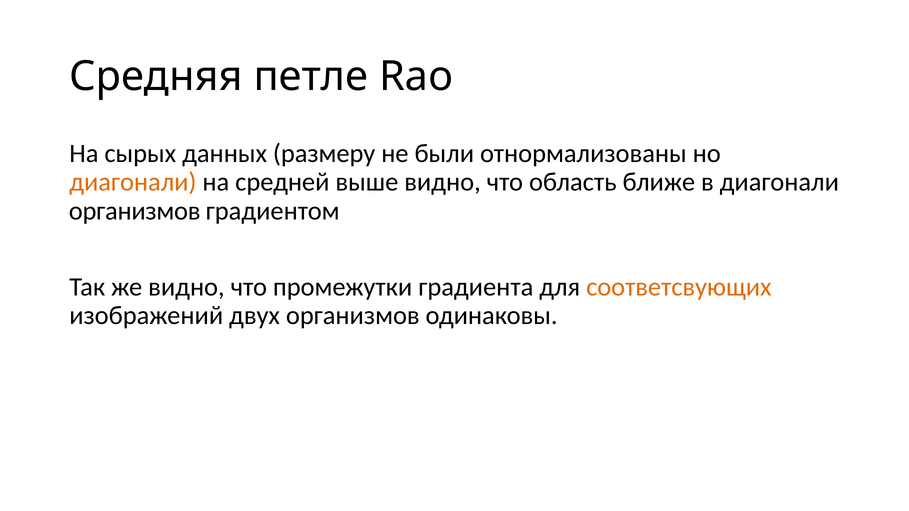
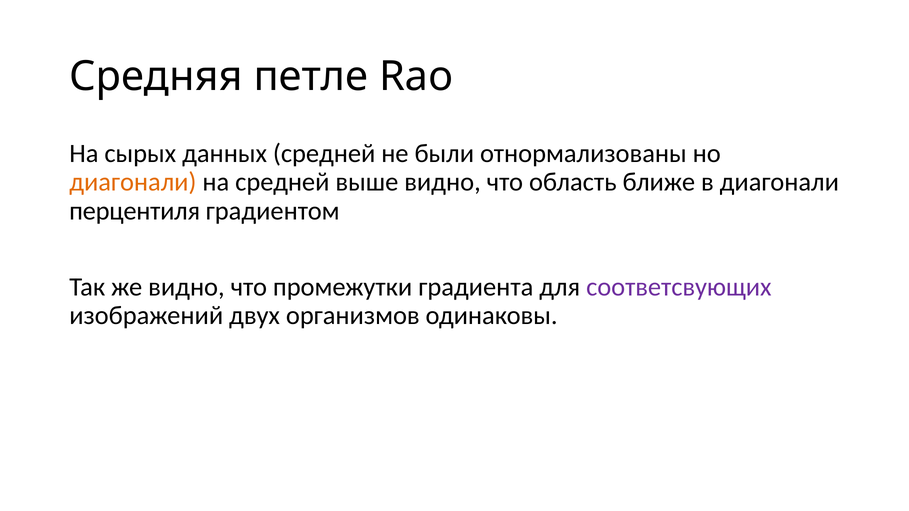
данных размеру: размеру -> средней
организмов at (135, 211): организмов -> перцентиля
соответсвующих colour: orange -> purple
